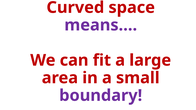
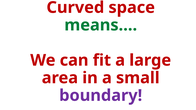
means… colour: purple -> green
